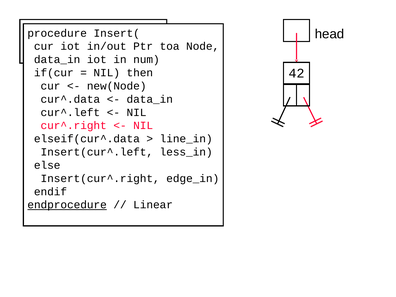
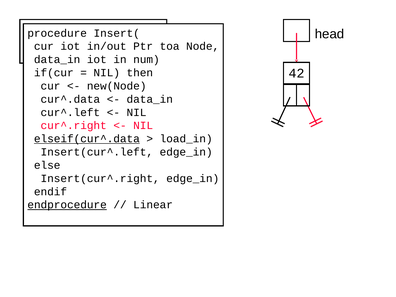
elseif(cur^.data underline: none -> present
line_in: line_in -> load_in
Insert(cur^.left less_in: less_in -> edge_in
